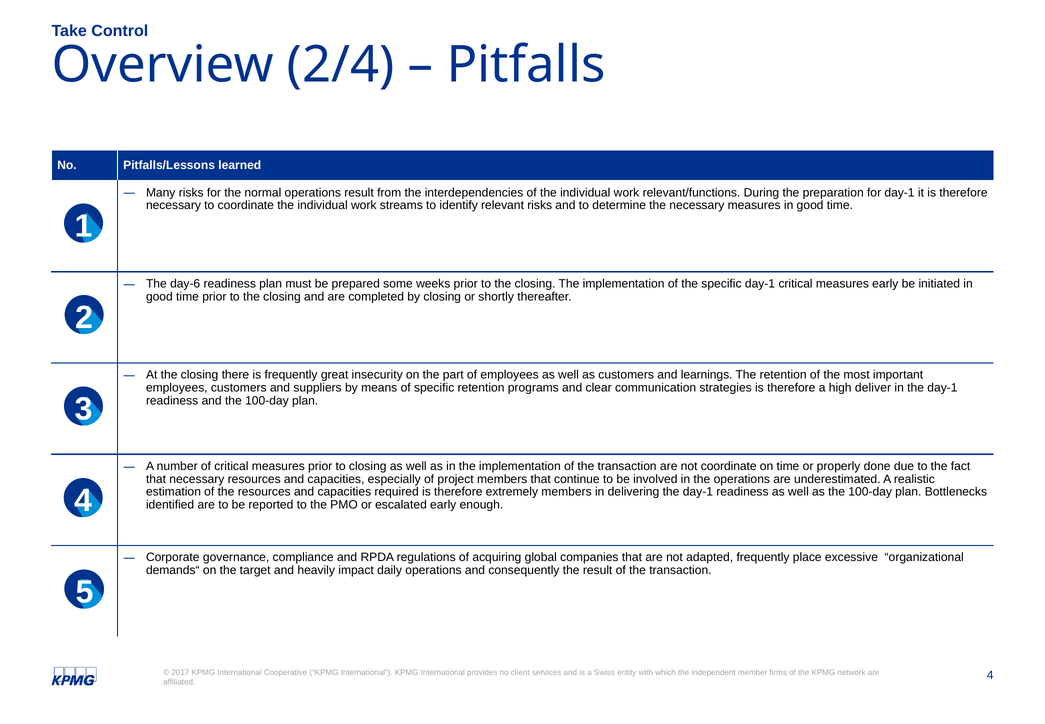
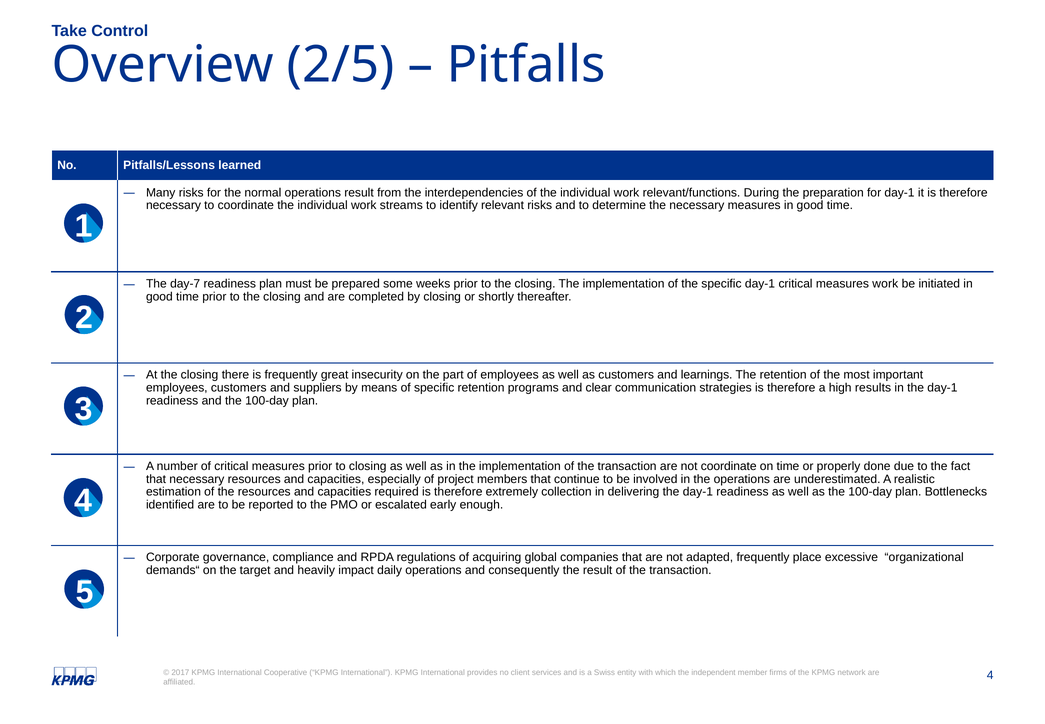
2/4: 2/4 -> 2/5
day-6: day-6 -> day-7
measures early: early -> work
deliver: deliver -> results
extremely members: members -> collection
